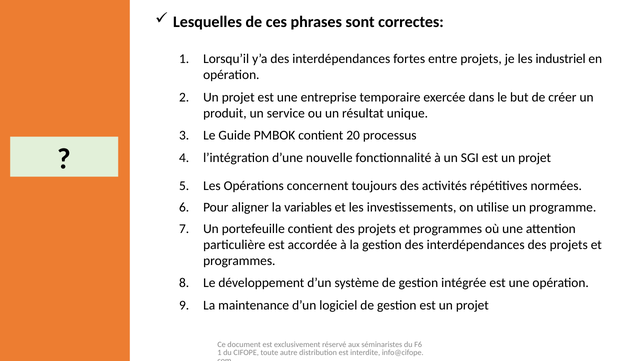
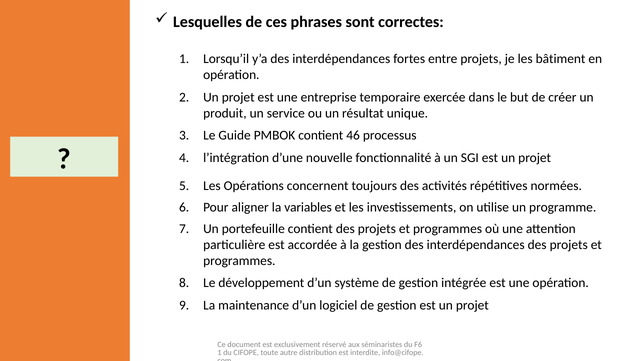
industriel: industriel -> bâtiment
20: 20 -> 46
